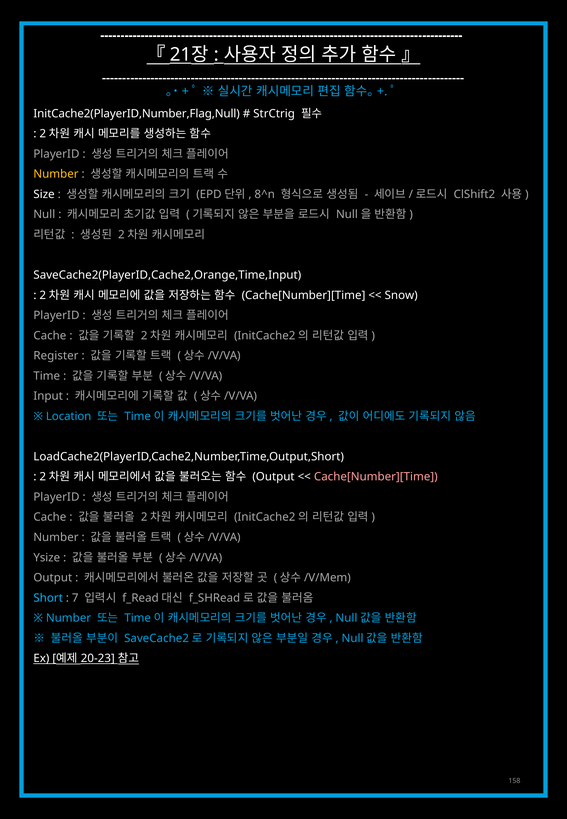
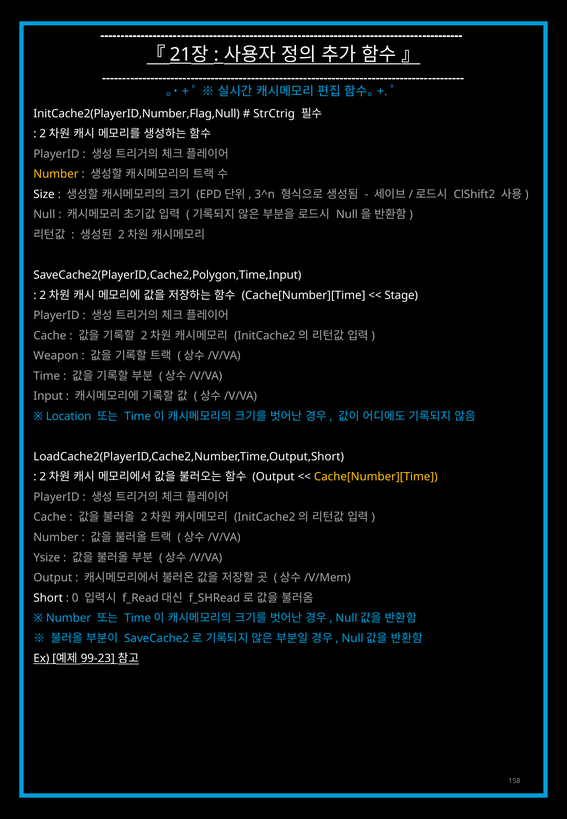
8^n: 8^n -> 3^n
SaveCache2(PlayerID,Cache2,Orange,Time,Input: SaveCache2(PlayerID,Cache2,Orange,Time,Input -> SaveCache2(PlayerID,Cache2,Polygon,Time,Input
Snow: Snow -> Stage
Register: Register -> Weapon
Cache[Number][Time at (376, 477) colour: pink -> yellow
Short colour: light blue -> white
7: 7 -> 0
20-23: 20-23 -> 99-23
